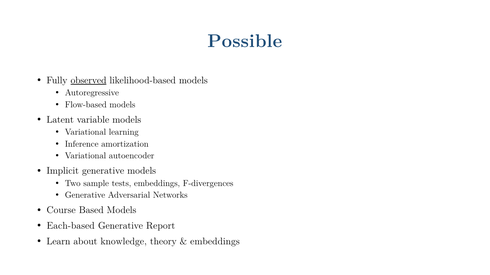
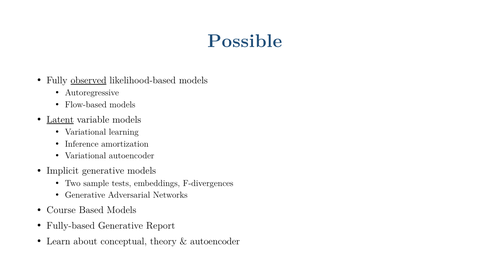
Latent underline: none -> present
Each-based: Each-based -> Fully-based
knowledge: knowledge -> conceptual
embeddings at (215, 242): embeddings -> autoencoder
